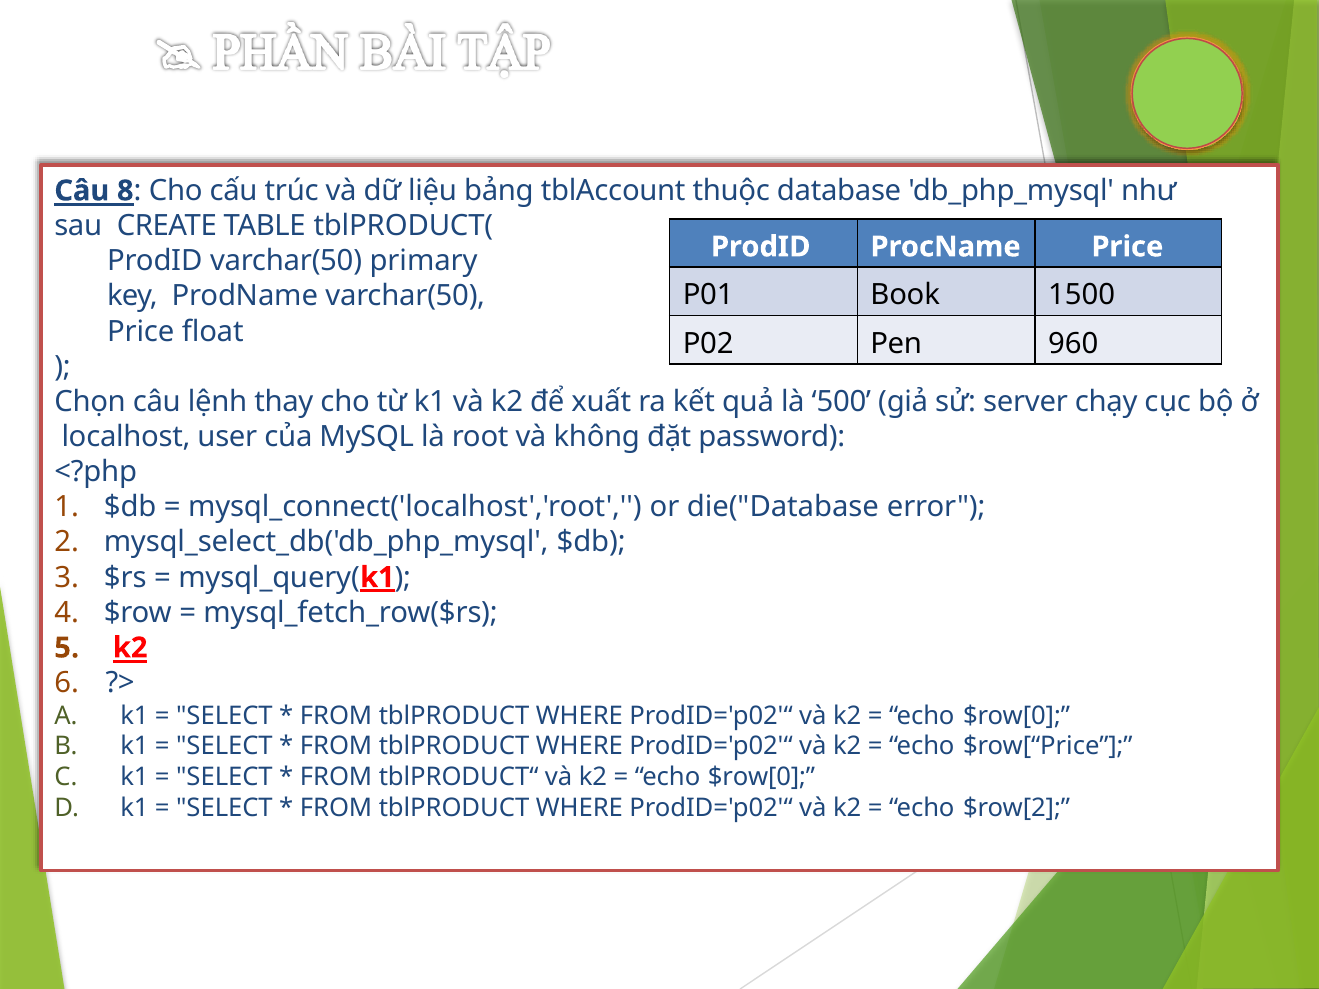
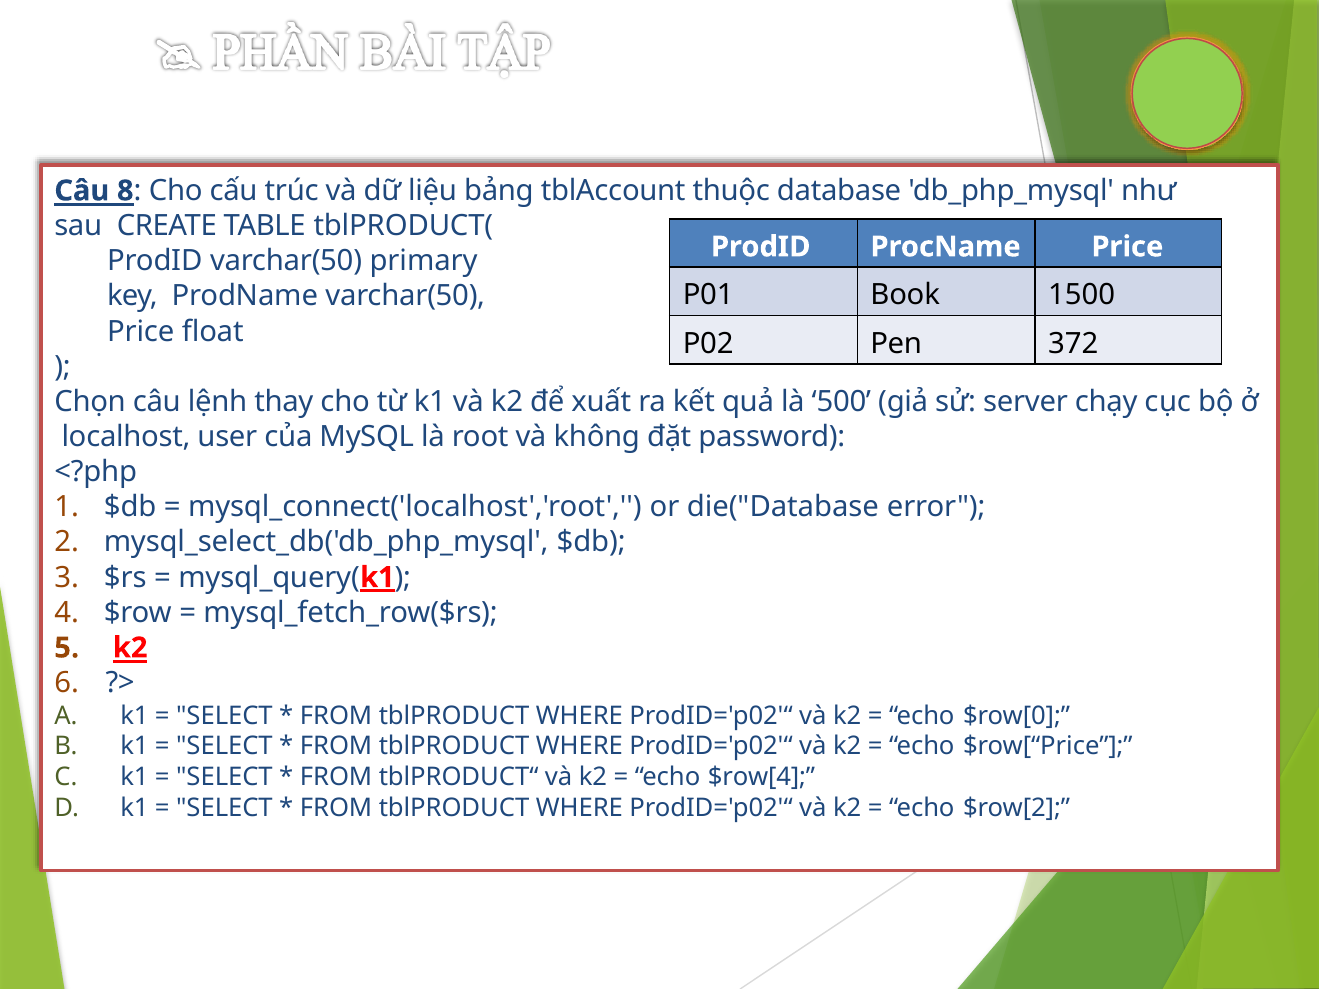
960: 960 -> 372
$row[0 at (761, 777): $row[0 -> $row[4
